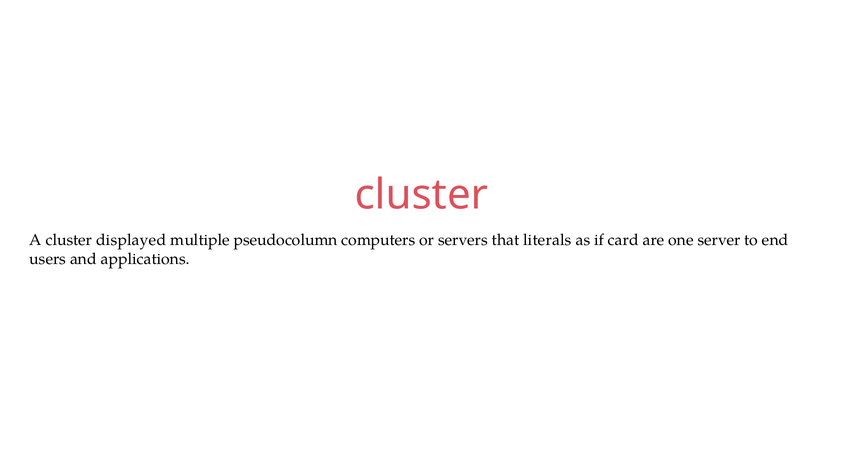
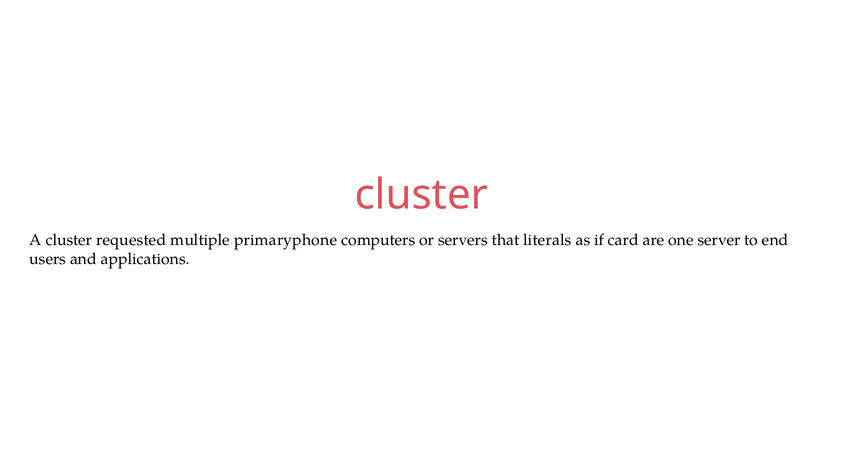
displayed: displayed -> requested
pseudocolumn: pseudocolumn -> primaryphone
